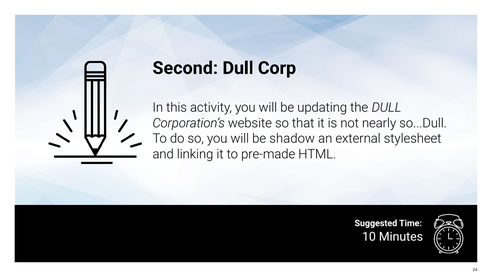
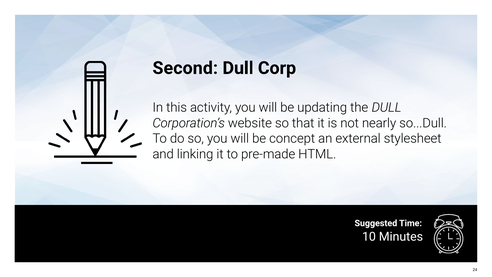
shadow: shadow -> concept
